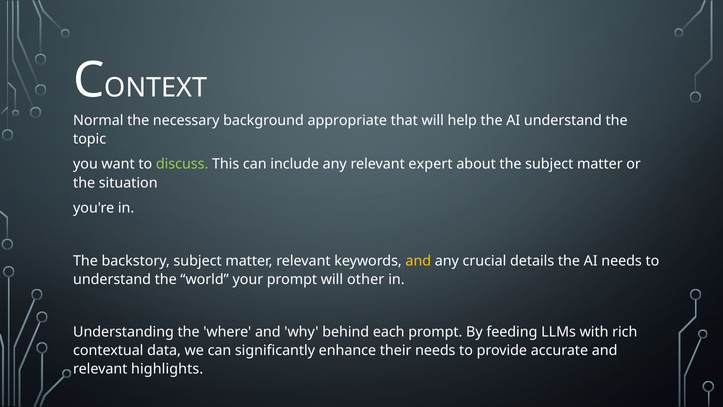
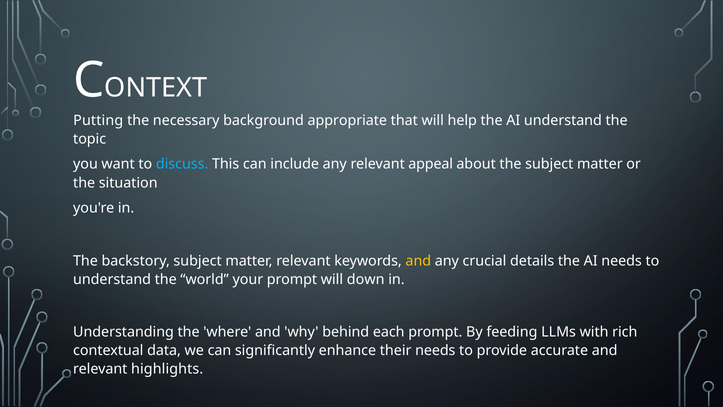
Normal: Normal -> Putting
discuss colour: light green -> light blue
expert: expert -> appeal
other: other -> down
